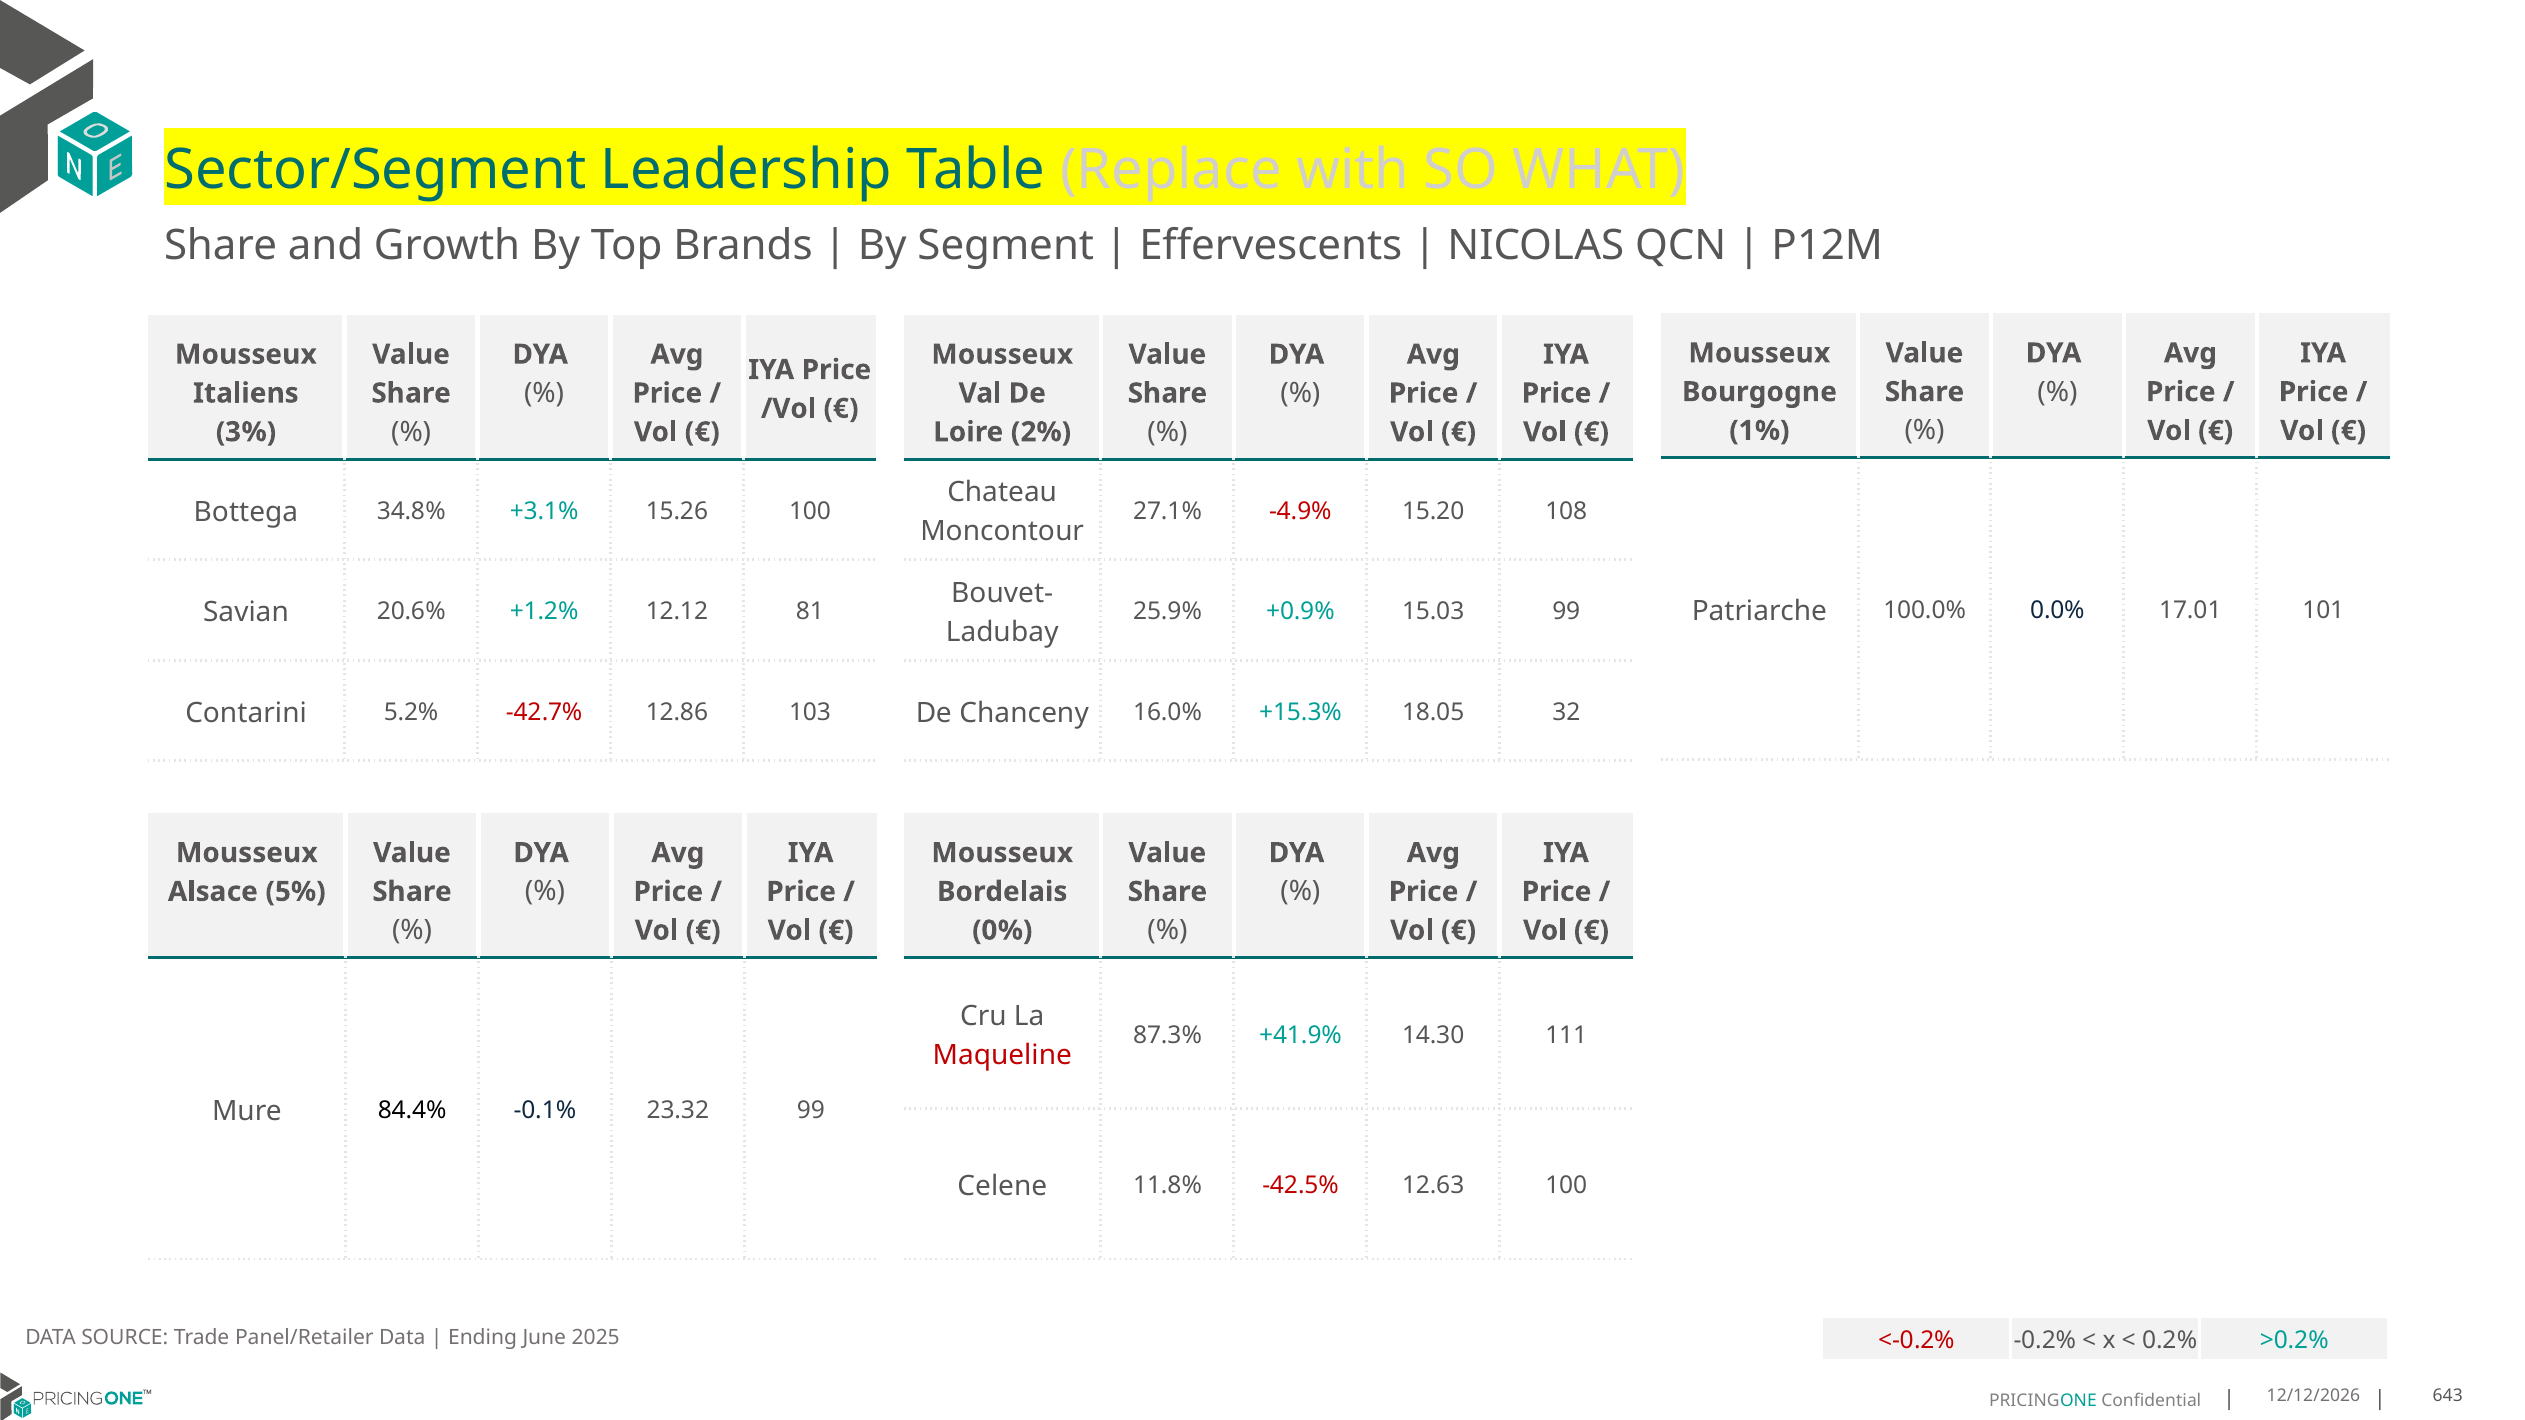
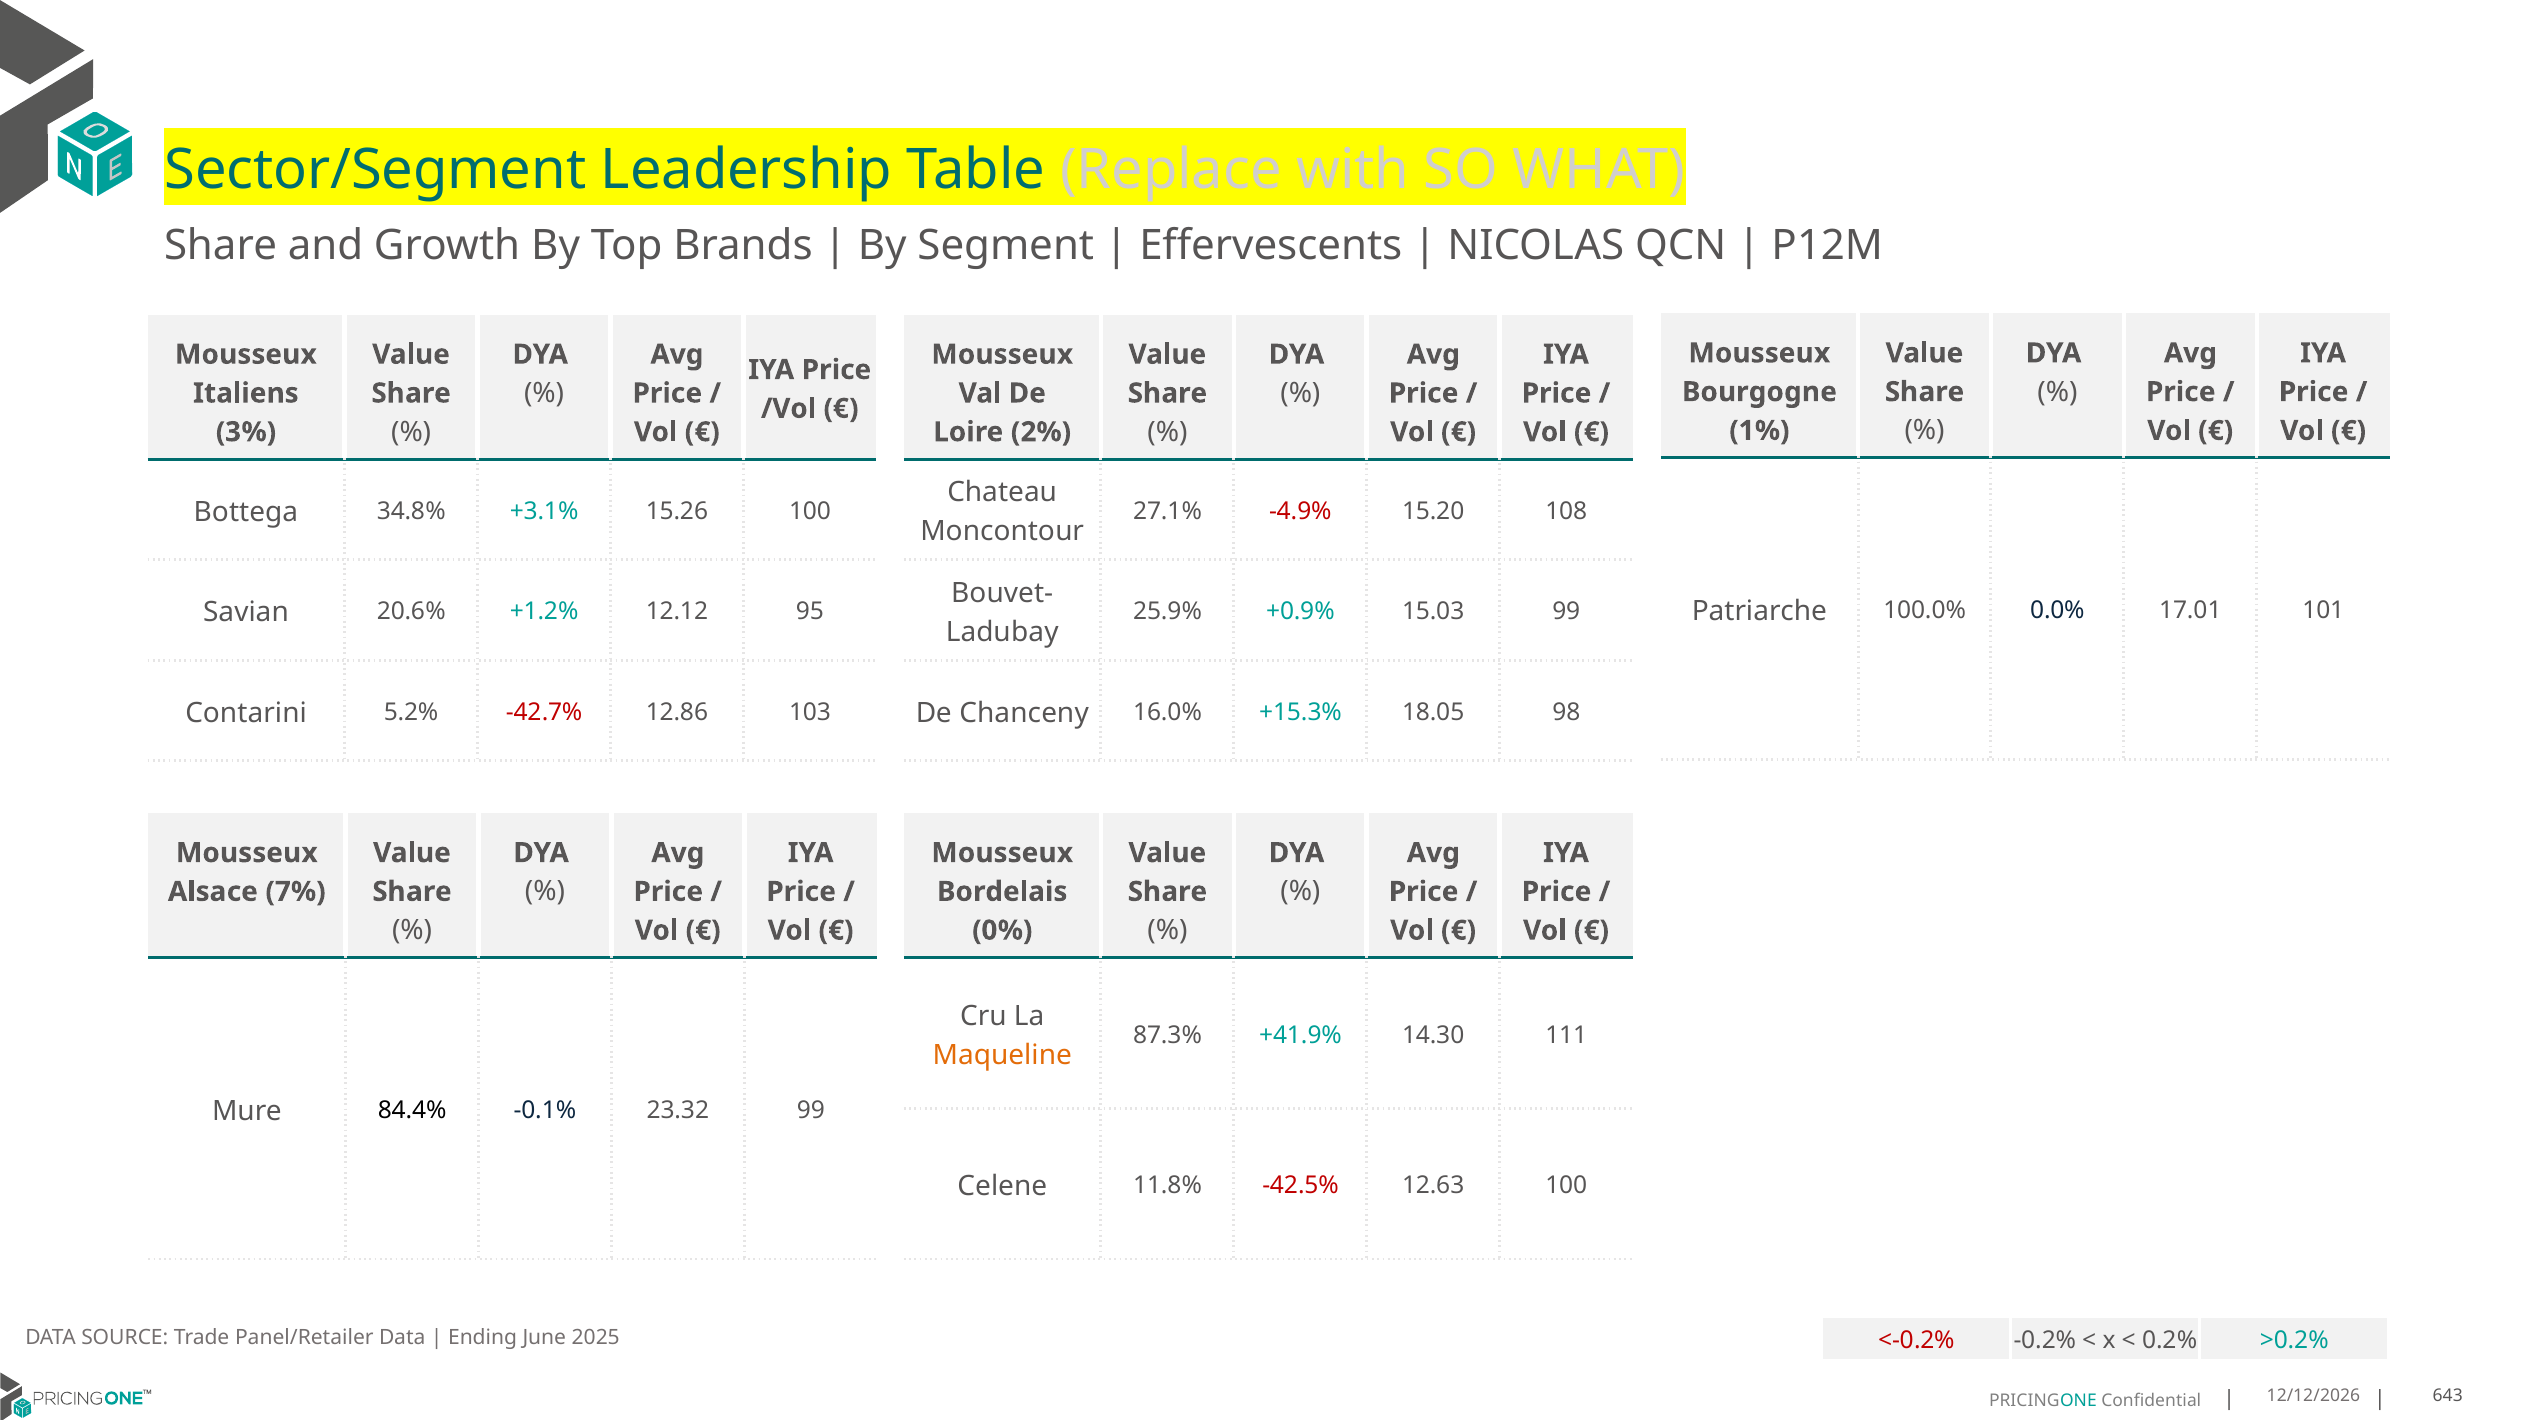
81: 81 -> 95
32: 32 -> 98
5%: 5% -> 7%
Maqueline colour: red -> orange
